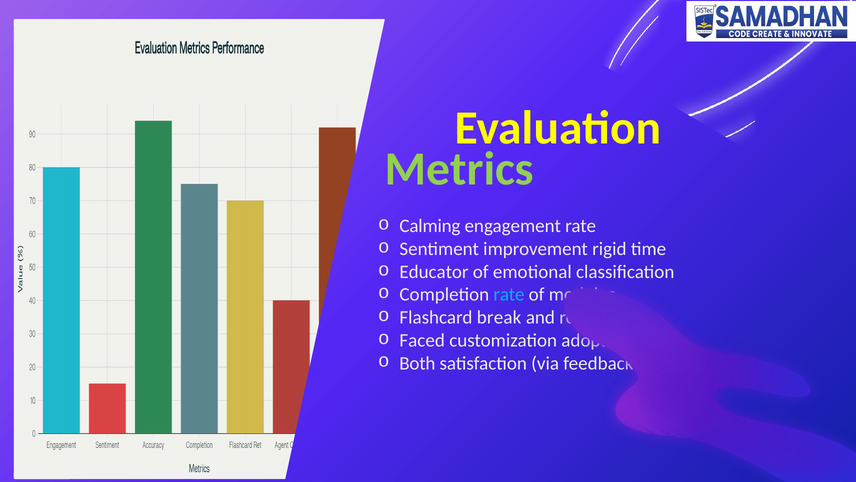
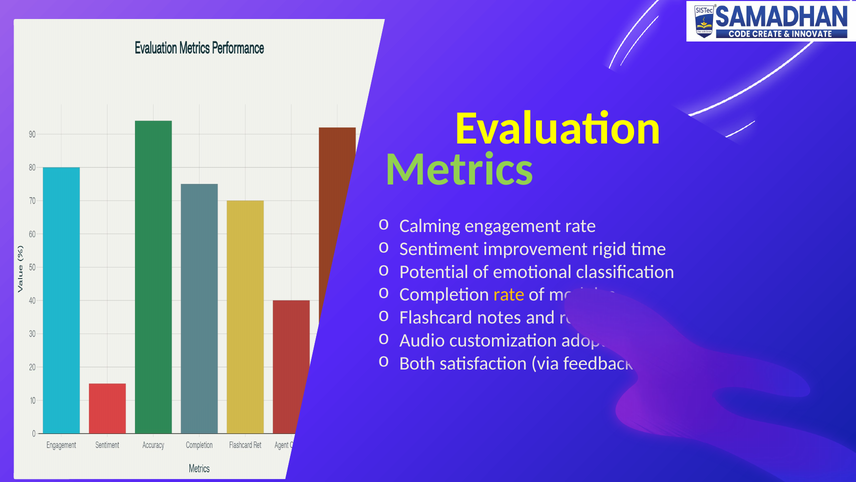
Educator: Educator -> Potential
rate at (509, 294) colour: light blue -> yellow
break: break -> notes
Faced: Faced -> Audio
